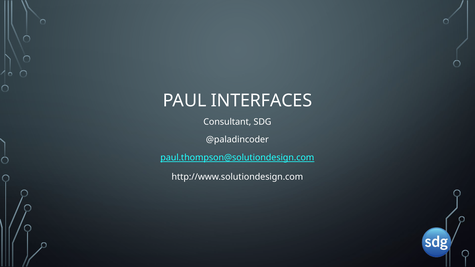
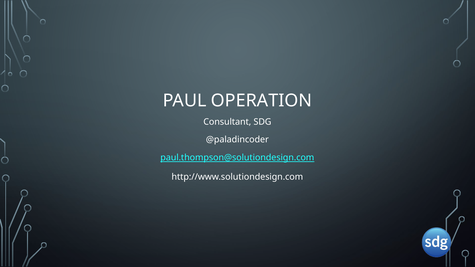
INTERFACES: INTERFACES -> OPERATION
